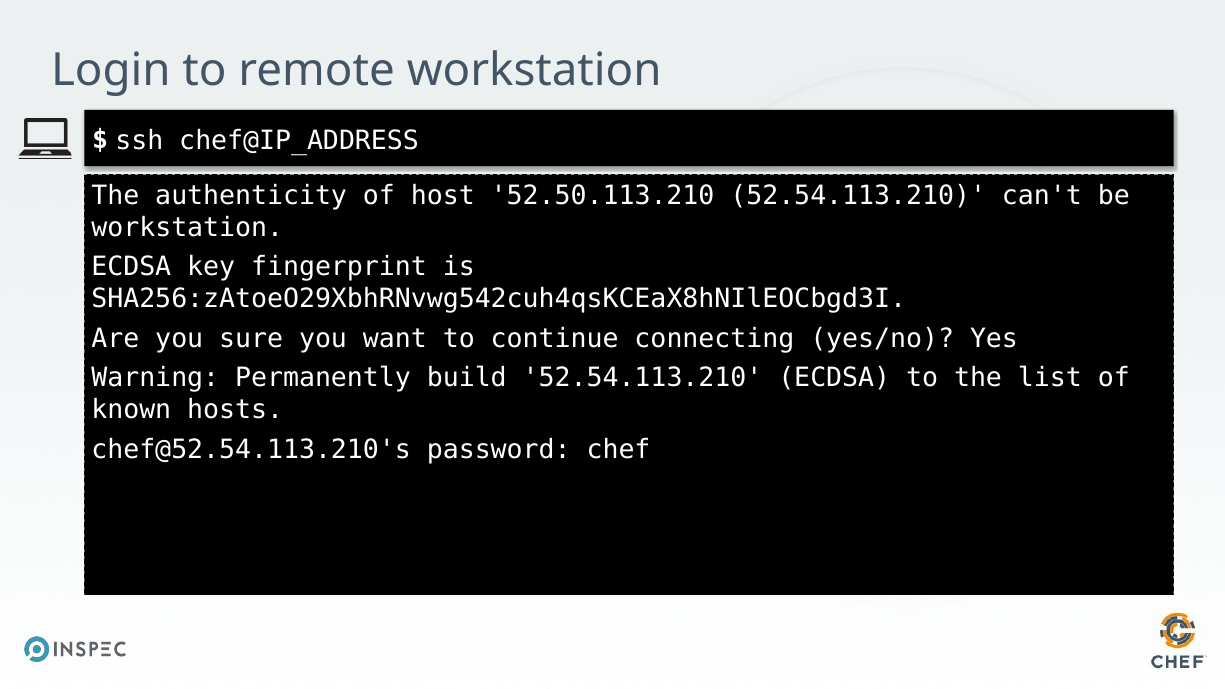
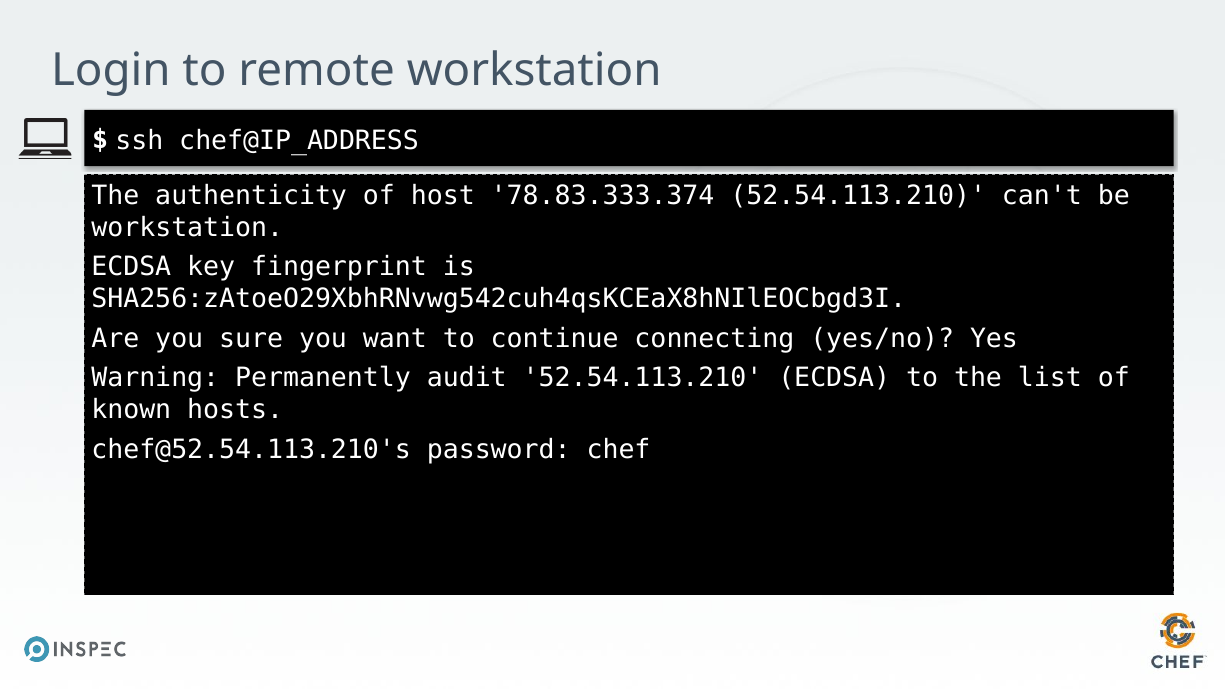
52.50.113.210: 52.50.113.210 -> 78.83.333.374
build: build -> audit
